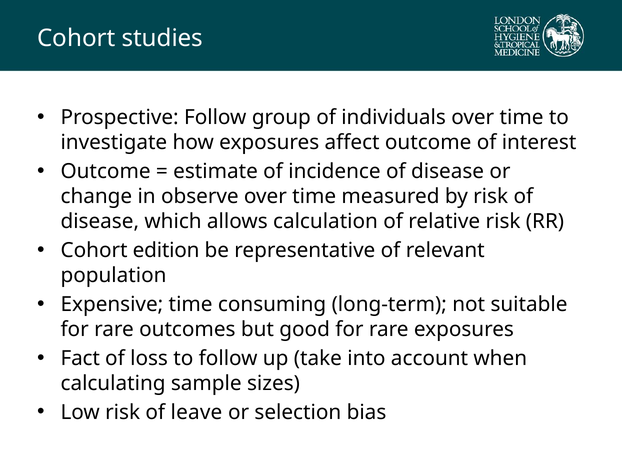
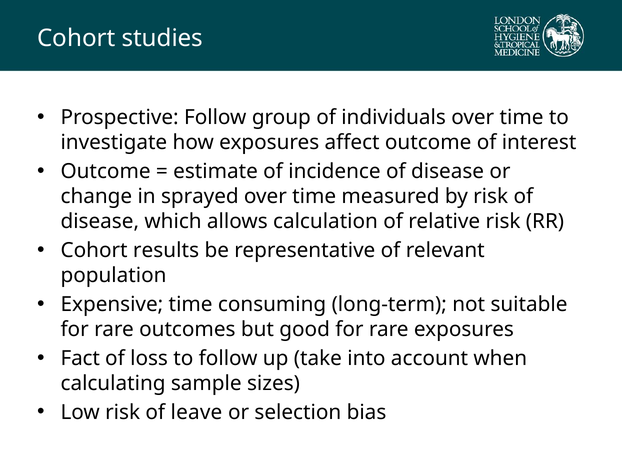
observe: observe -> sprayed
edition: edition -> results
